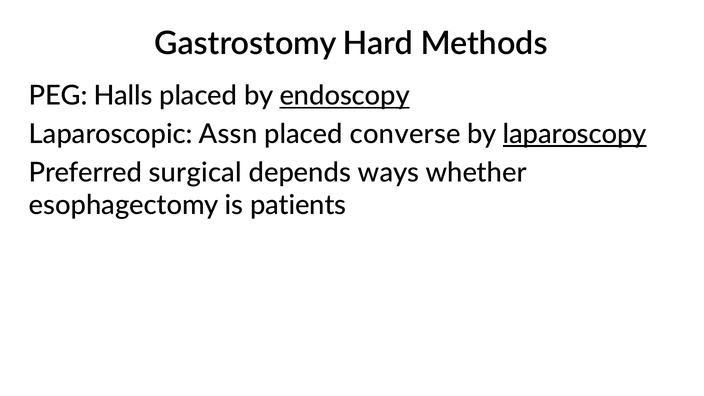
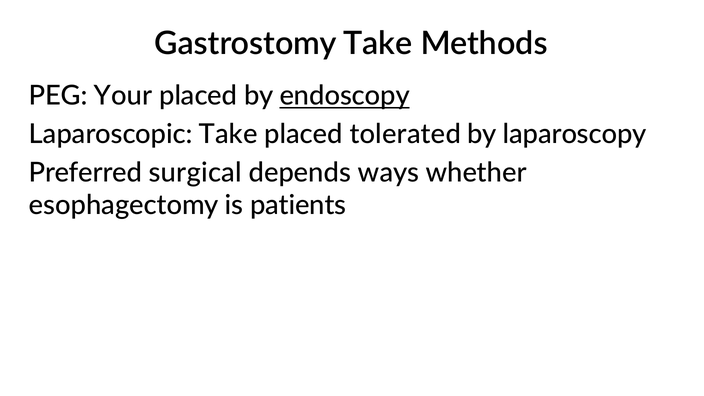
Gastrostomy Hard: Hard -> Take
Halls: Halls -> Your
Laparoscopic Assn: Assn -> Take
converse: converse -> tolerated
laparoscopy underline: present -> none
